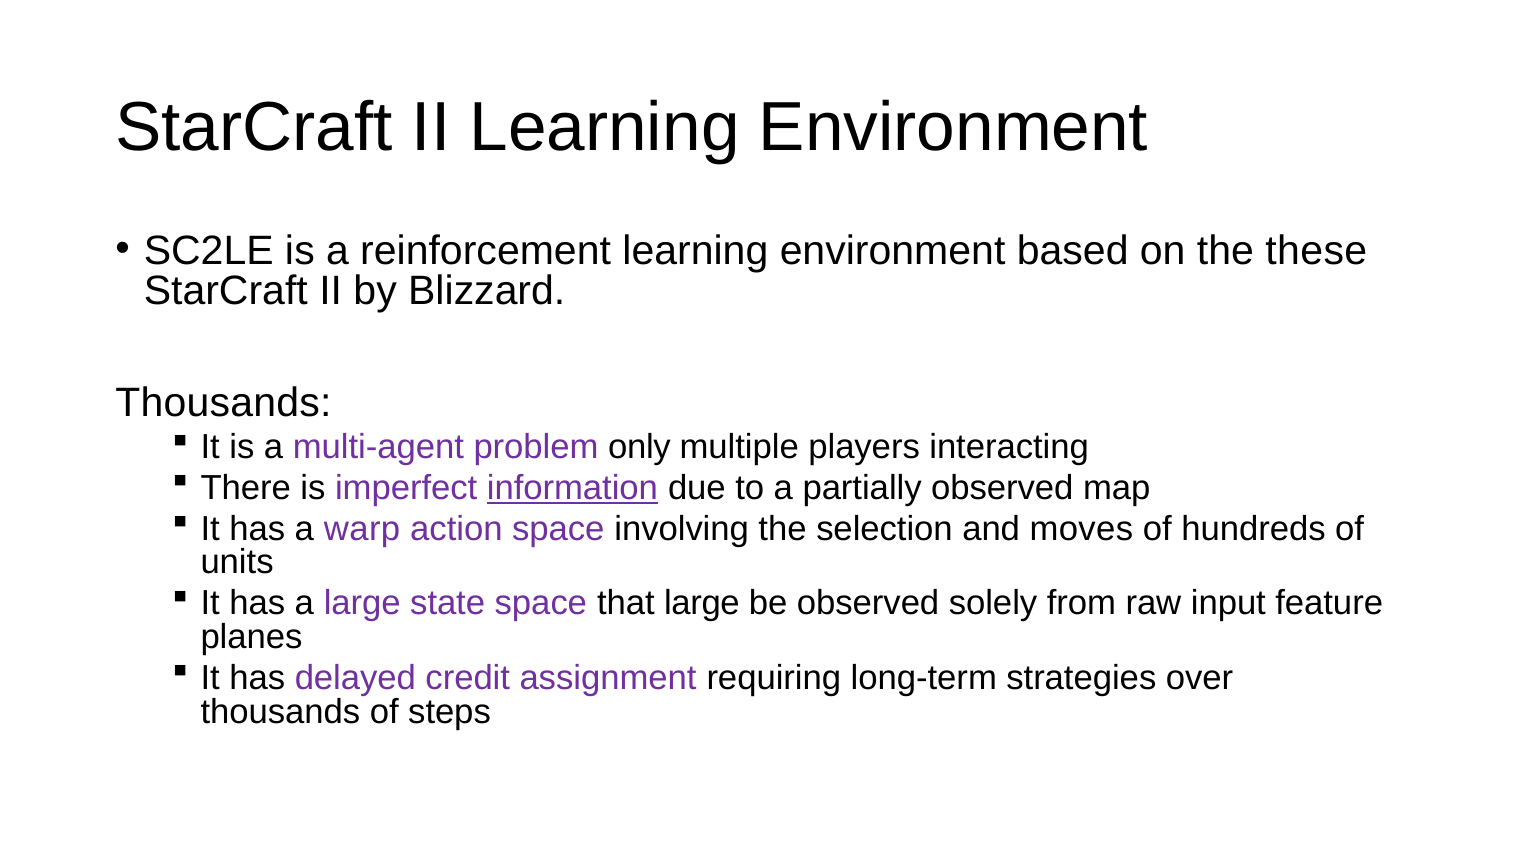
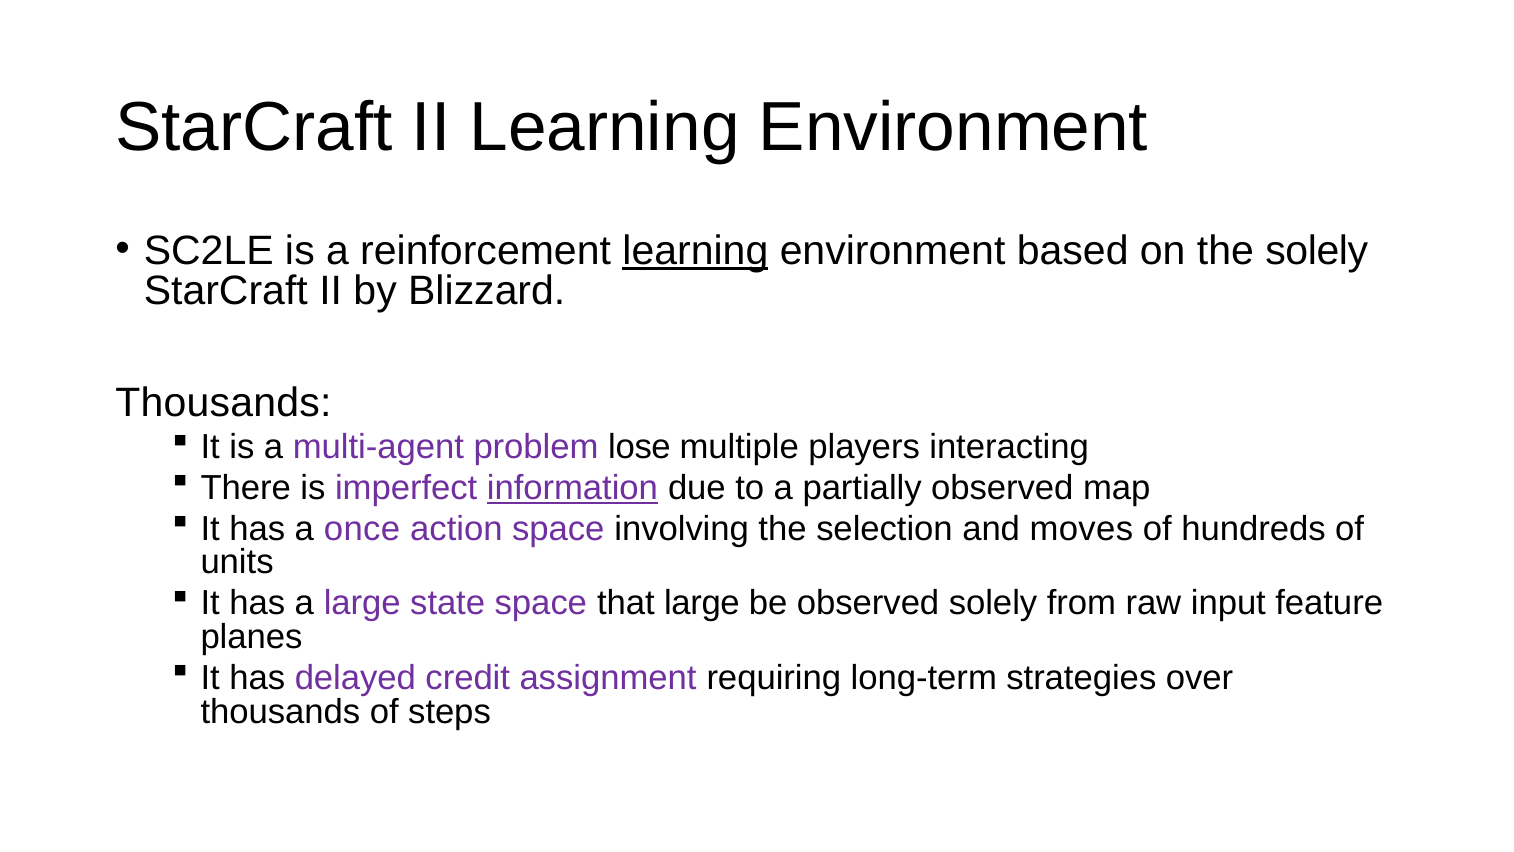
learning at (695, 251) underline: none -> present
the these: these -> solely
only: only -> lose
warp: warp -> once
